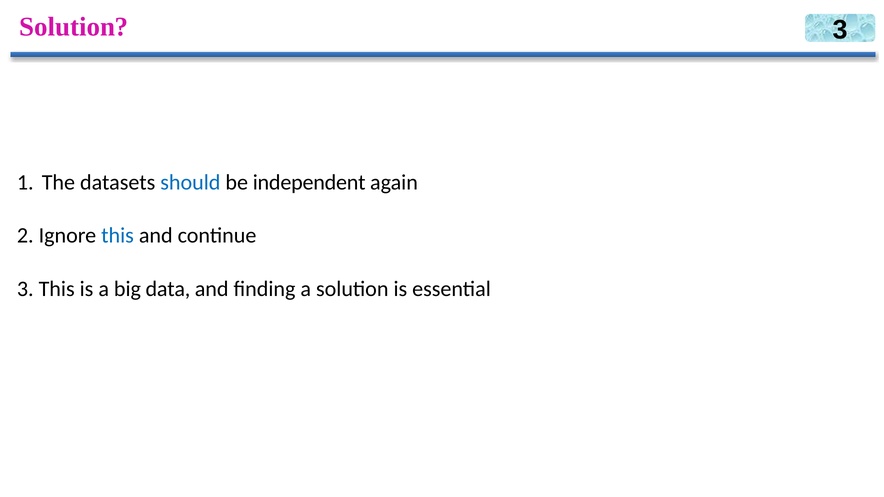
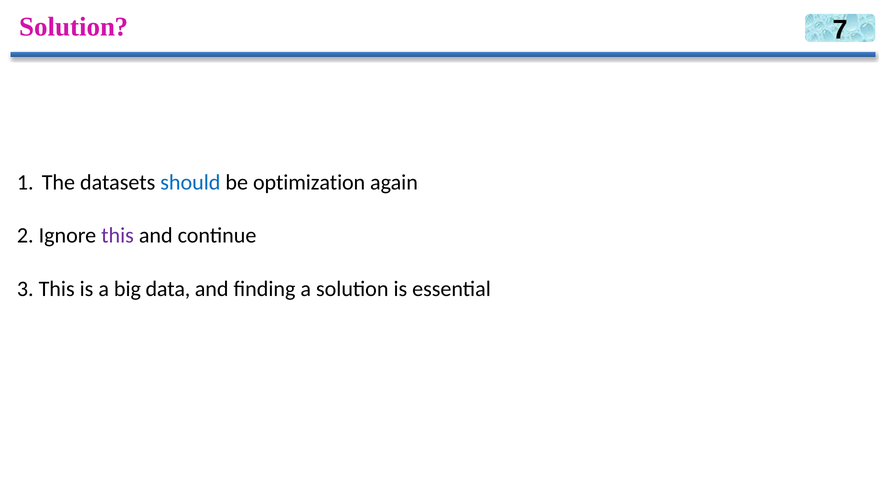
Solution 3: 3 -> 7
independent: independent -> optimization
this at (117, 236) colour: blue -> purple
